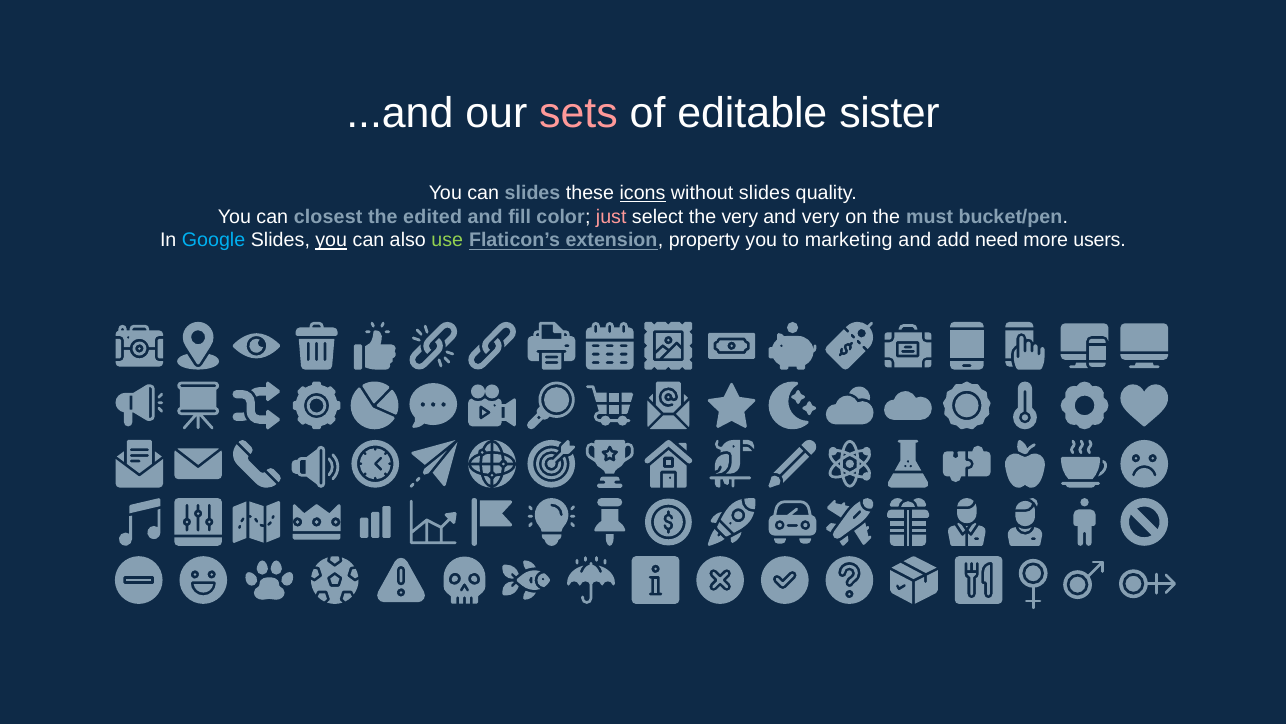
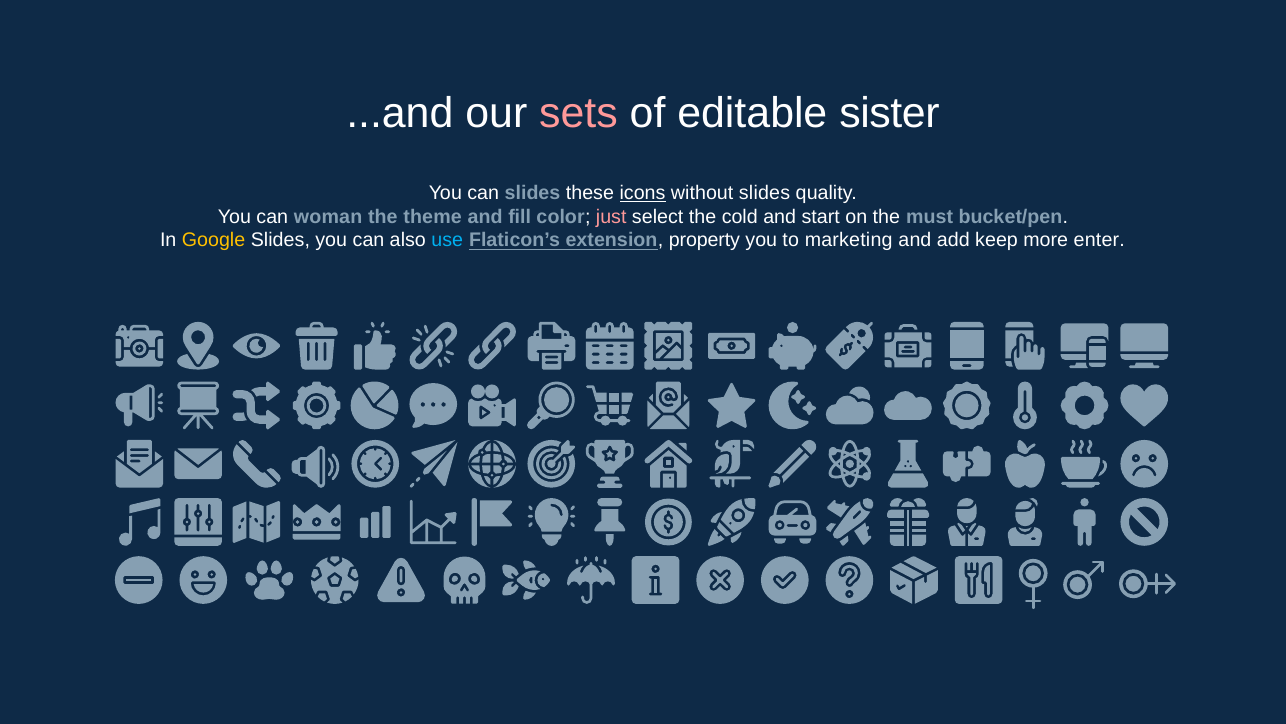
closest: closest -> woman
edited: edited -> theme
the very: very -> cold
and very: very -> start
Google colour: light blue -> yellow
you at (331, 240) underline: present -> none
use colour: light green -> light blue
need: need -> keep
users: users -> enter
